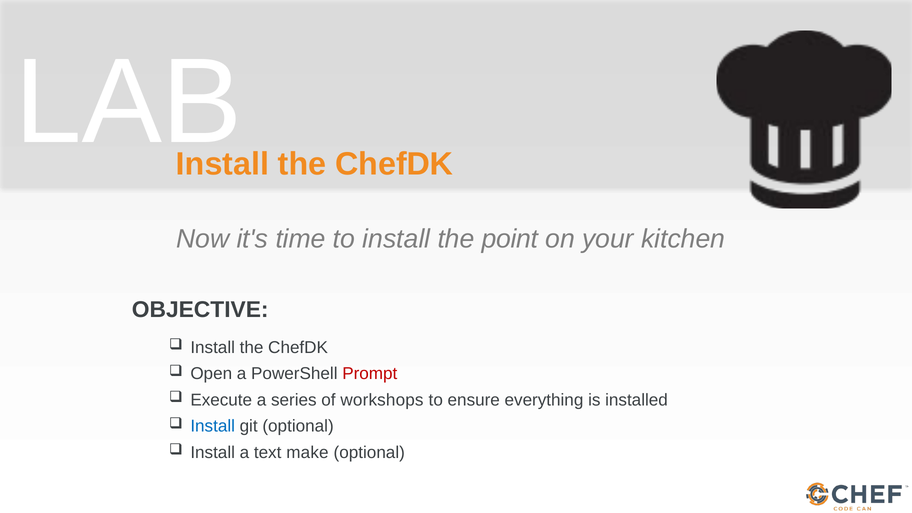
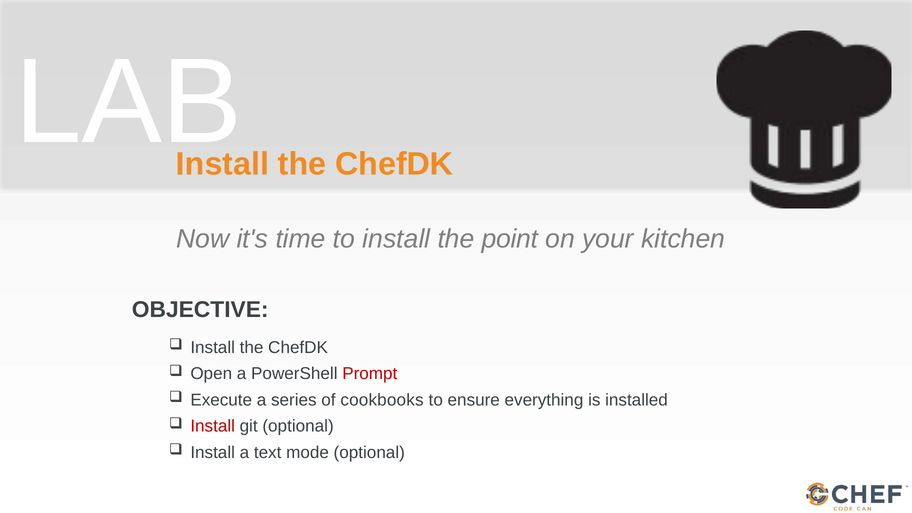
workshops: workshops -> cookbooks
Install at (213, 426) colour: blue -> red
make: make -> mode
